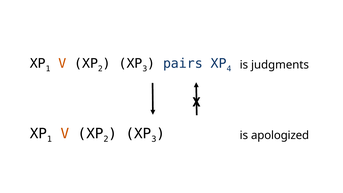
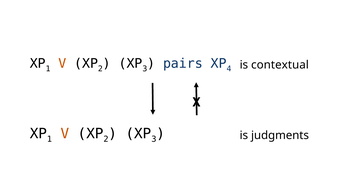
judgments: judgments -> contextual
apologized: apologized -> judgments
